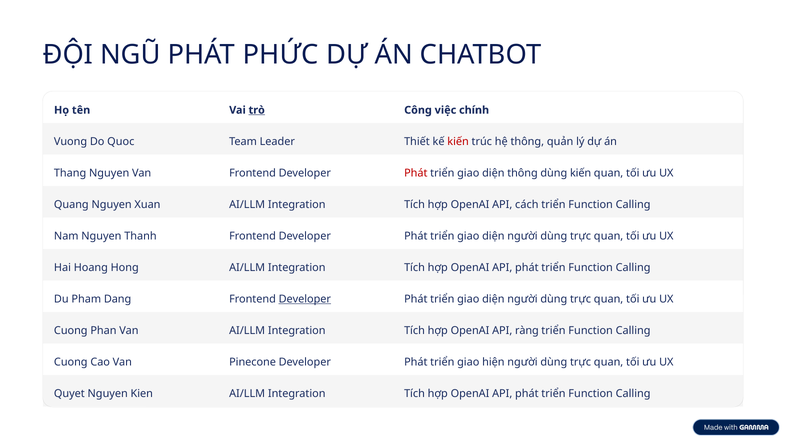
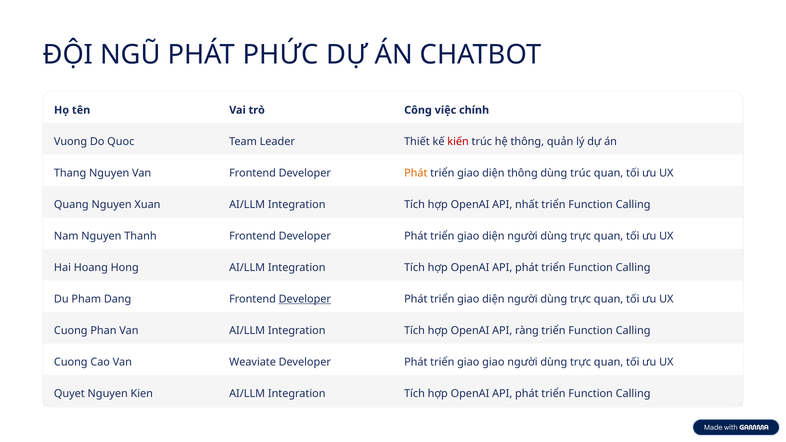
trò underline: present -> none
Phát at (416, 173) colour: red -> orange
dùng kiến: kiến -> trúc
cách: cách -> nhất
Pinecone: Pinecone -> Weaviate
giao hiện: hiện -> giao
